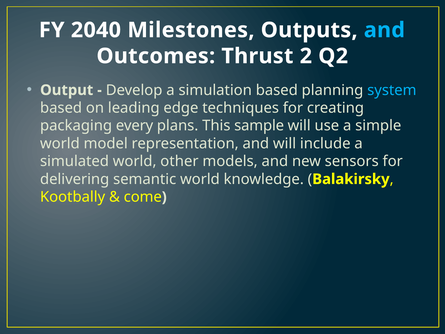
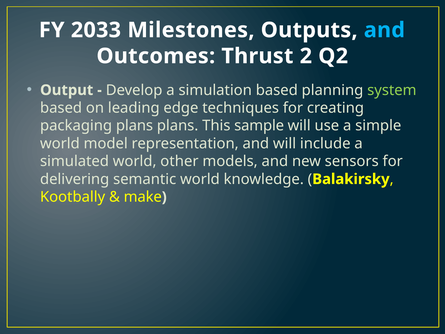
2040: 2040 -> 2033
system colour: light blue -> light green
packaging every: every -> plans
come: come -> make
